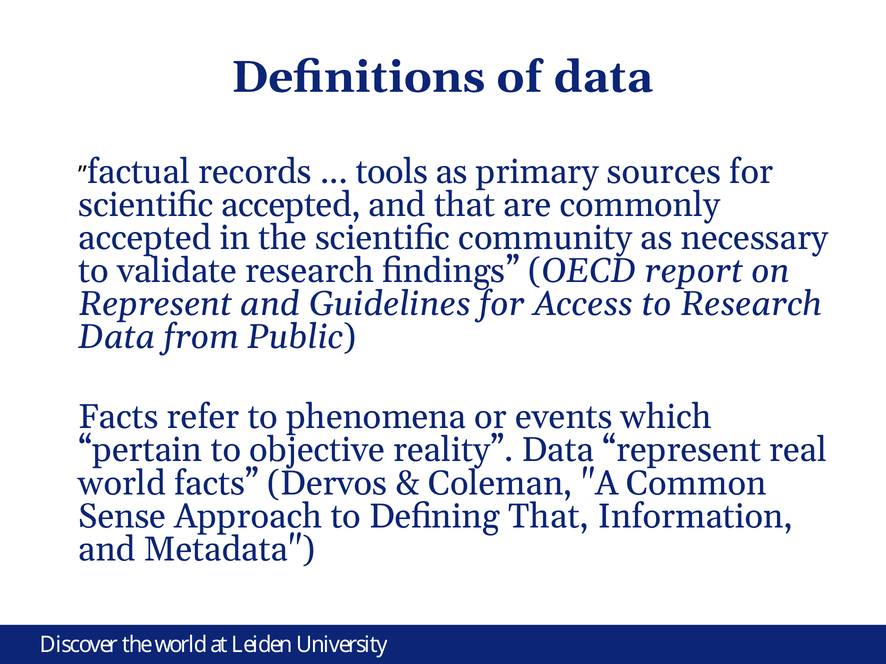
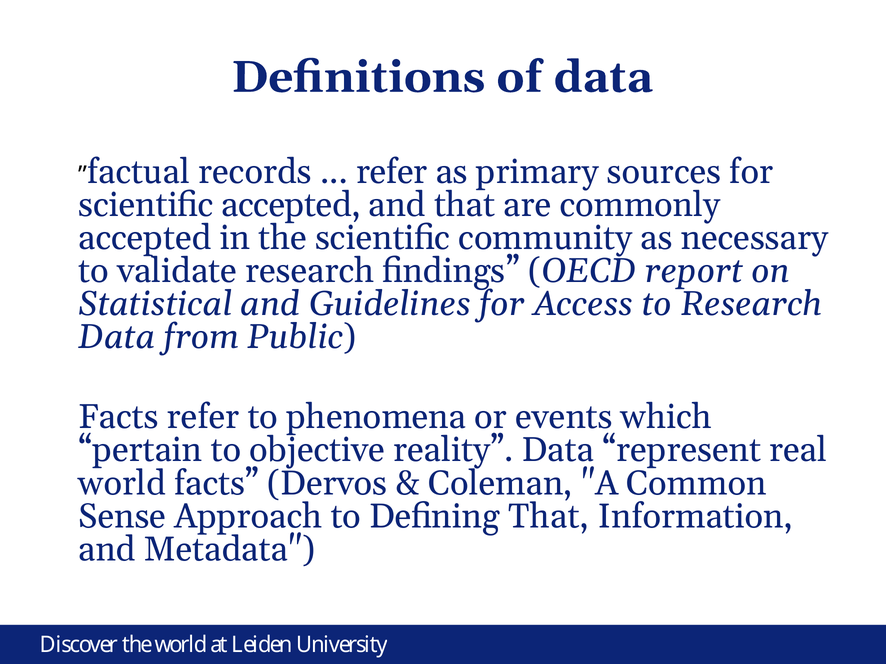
tools at (392, 172): tools -> refer
Represent at (155, 304): Represent -> Statistical
